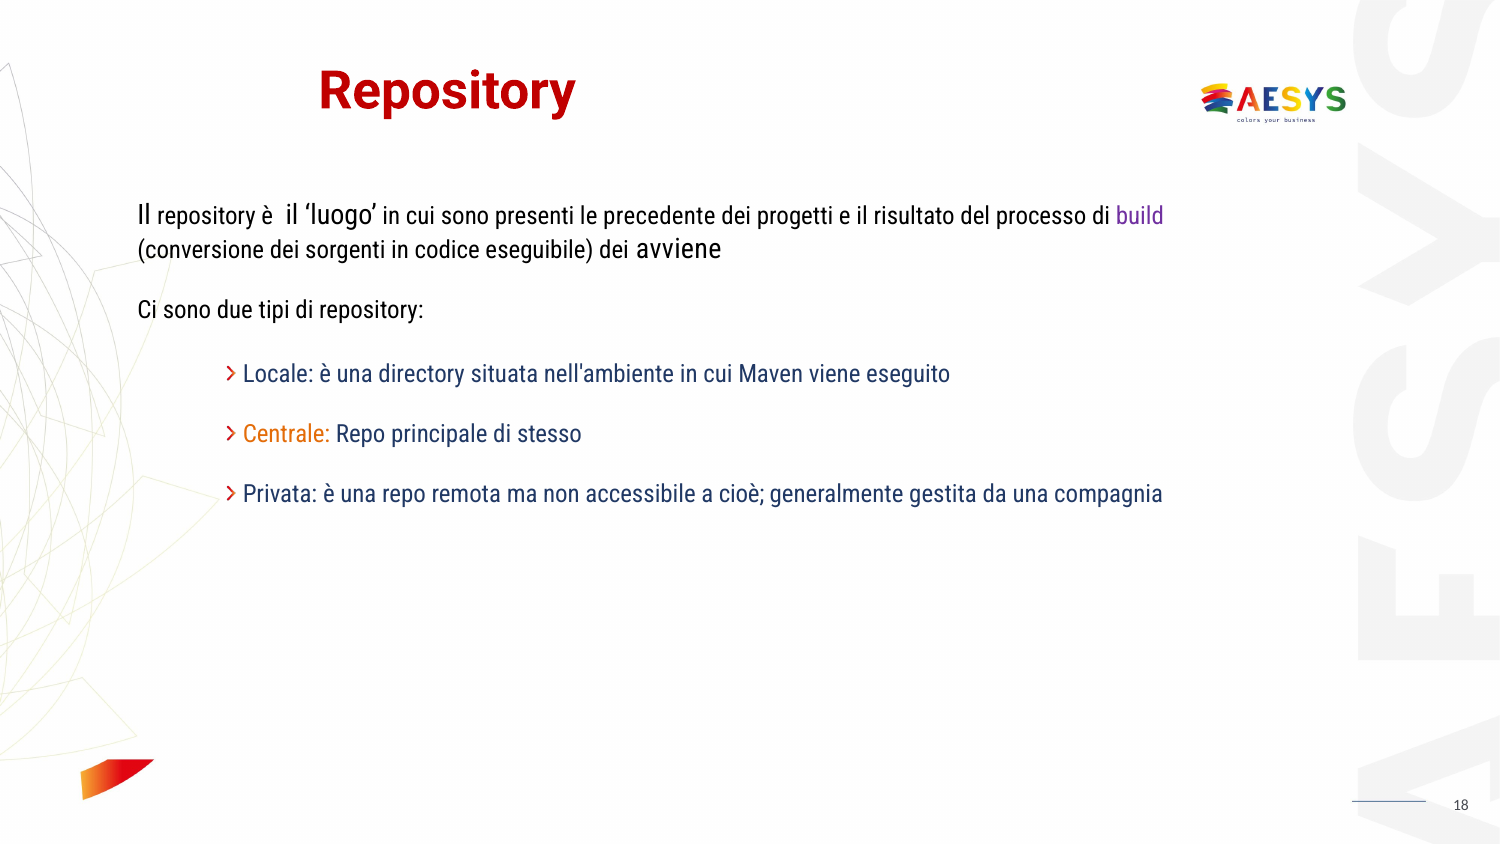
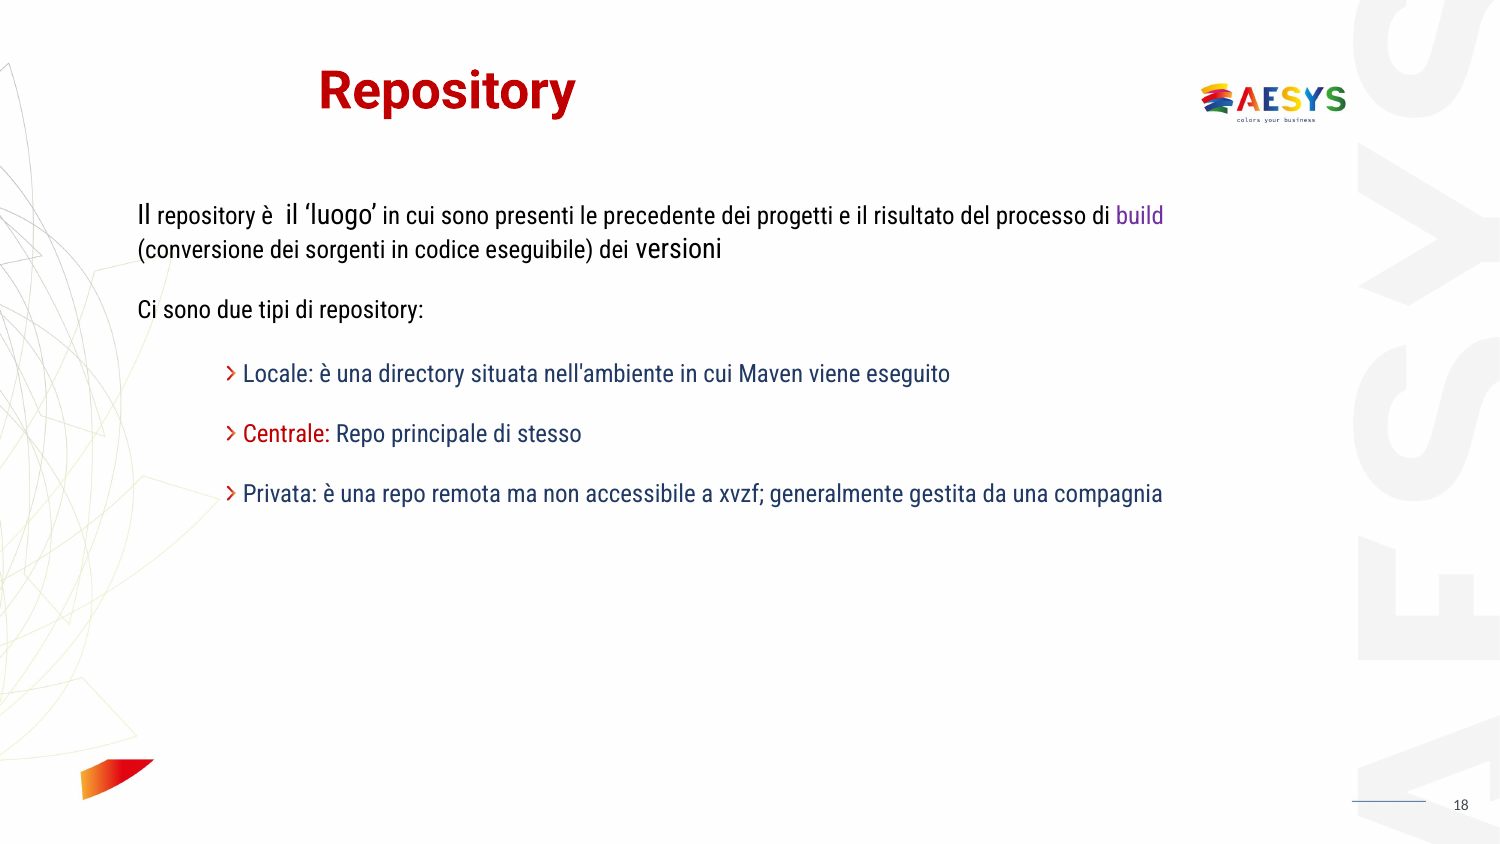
avviene: avviene -> versioni
Centrale colour: orange -> red
cioè: cioè -> xvzf
